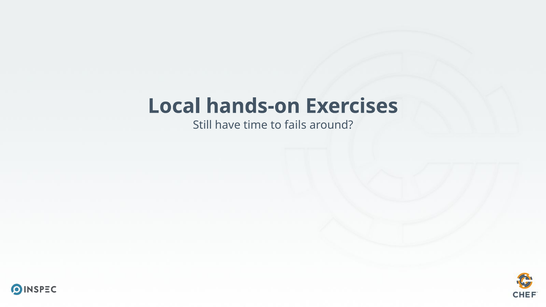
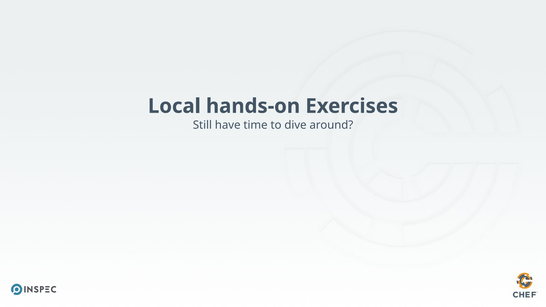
fails: fails -> dive
